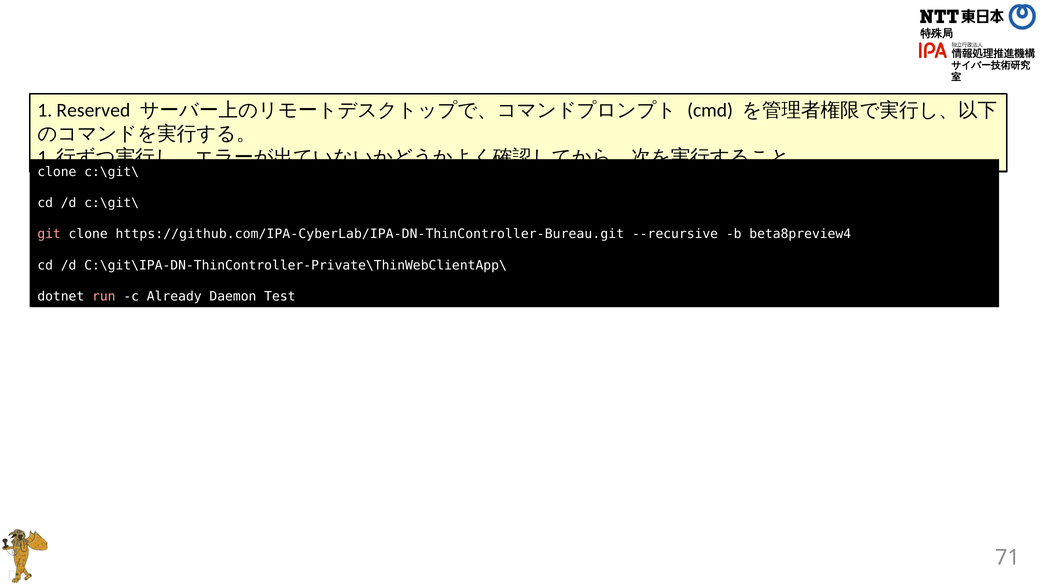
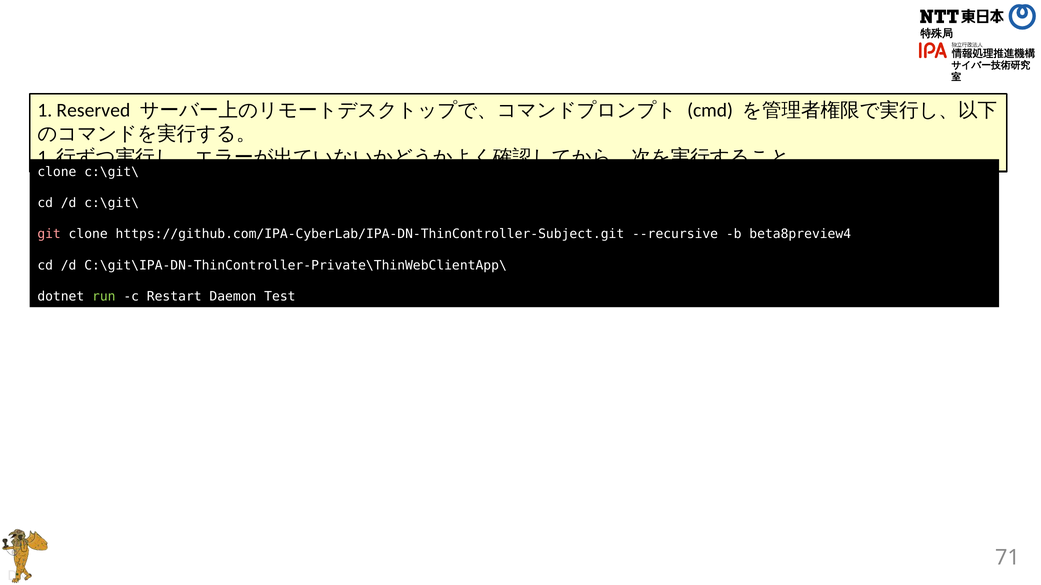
https://github.com/IPA-CyberLab/IPA-DN-ThinController-Bureau.git: https://github.com/IPA-CyberLab/IPA-DN-ThinController-Bureau.git -> https://github.com/IPA-CyberLab/IPA-DN-ThinController-Subject.git
run colour: pink -> light green
Already: Already -> Restart
